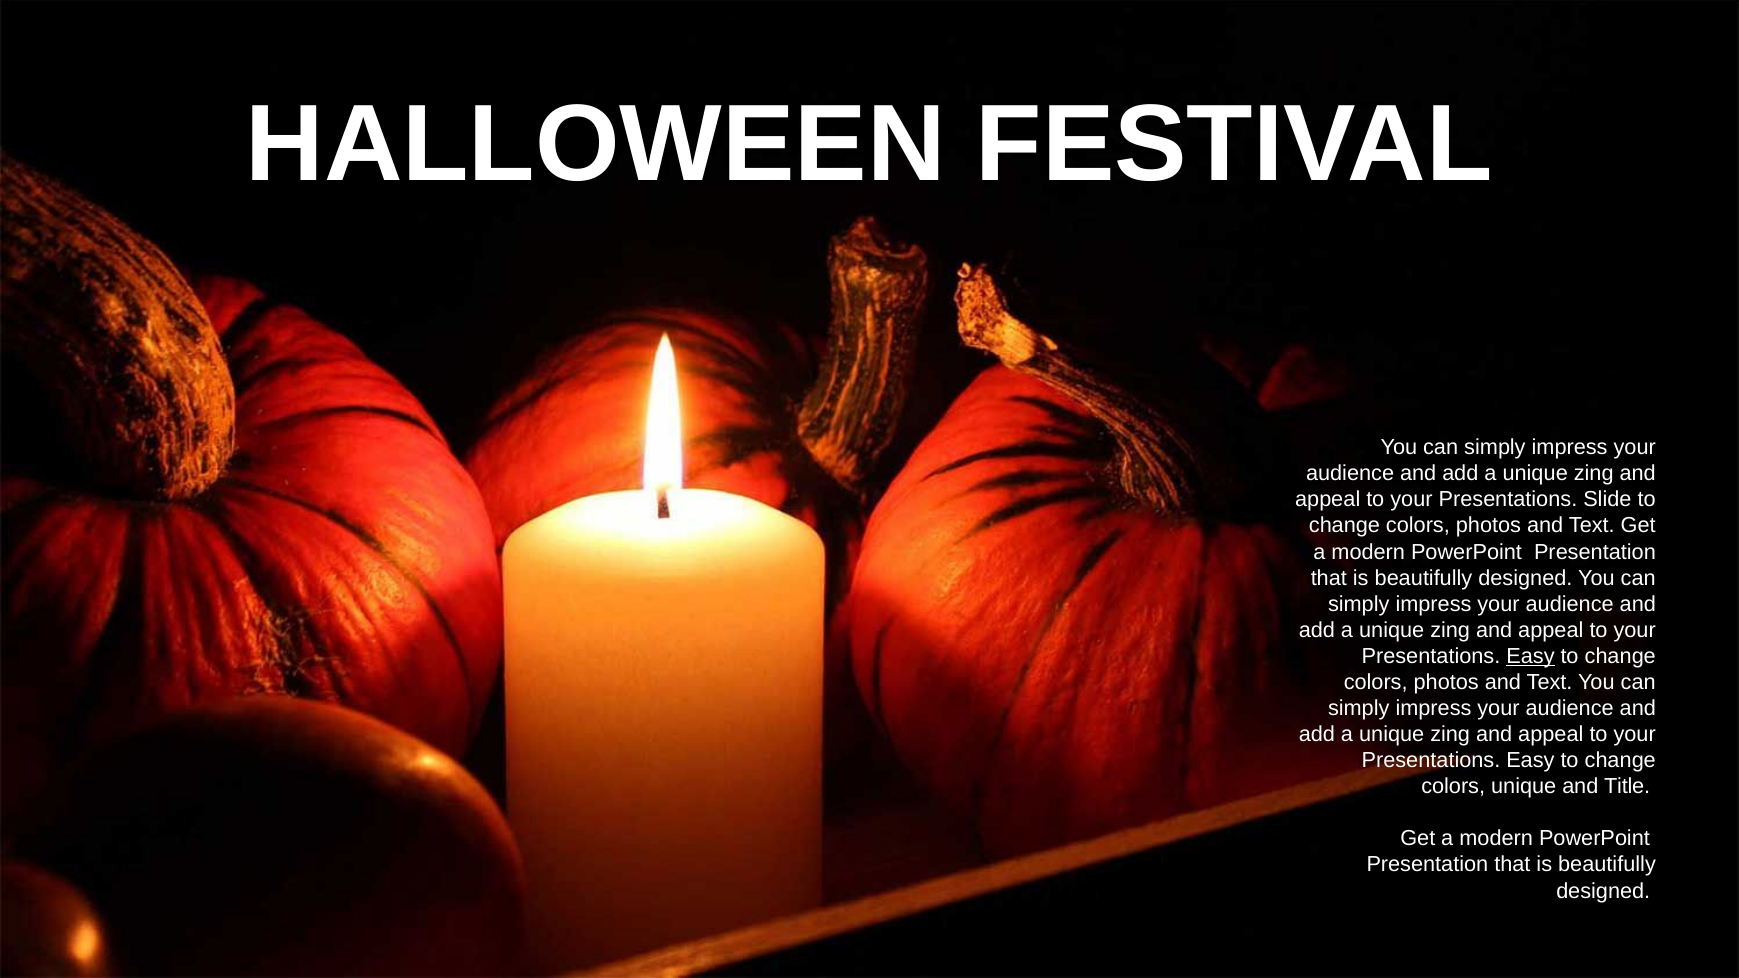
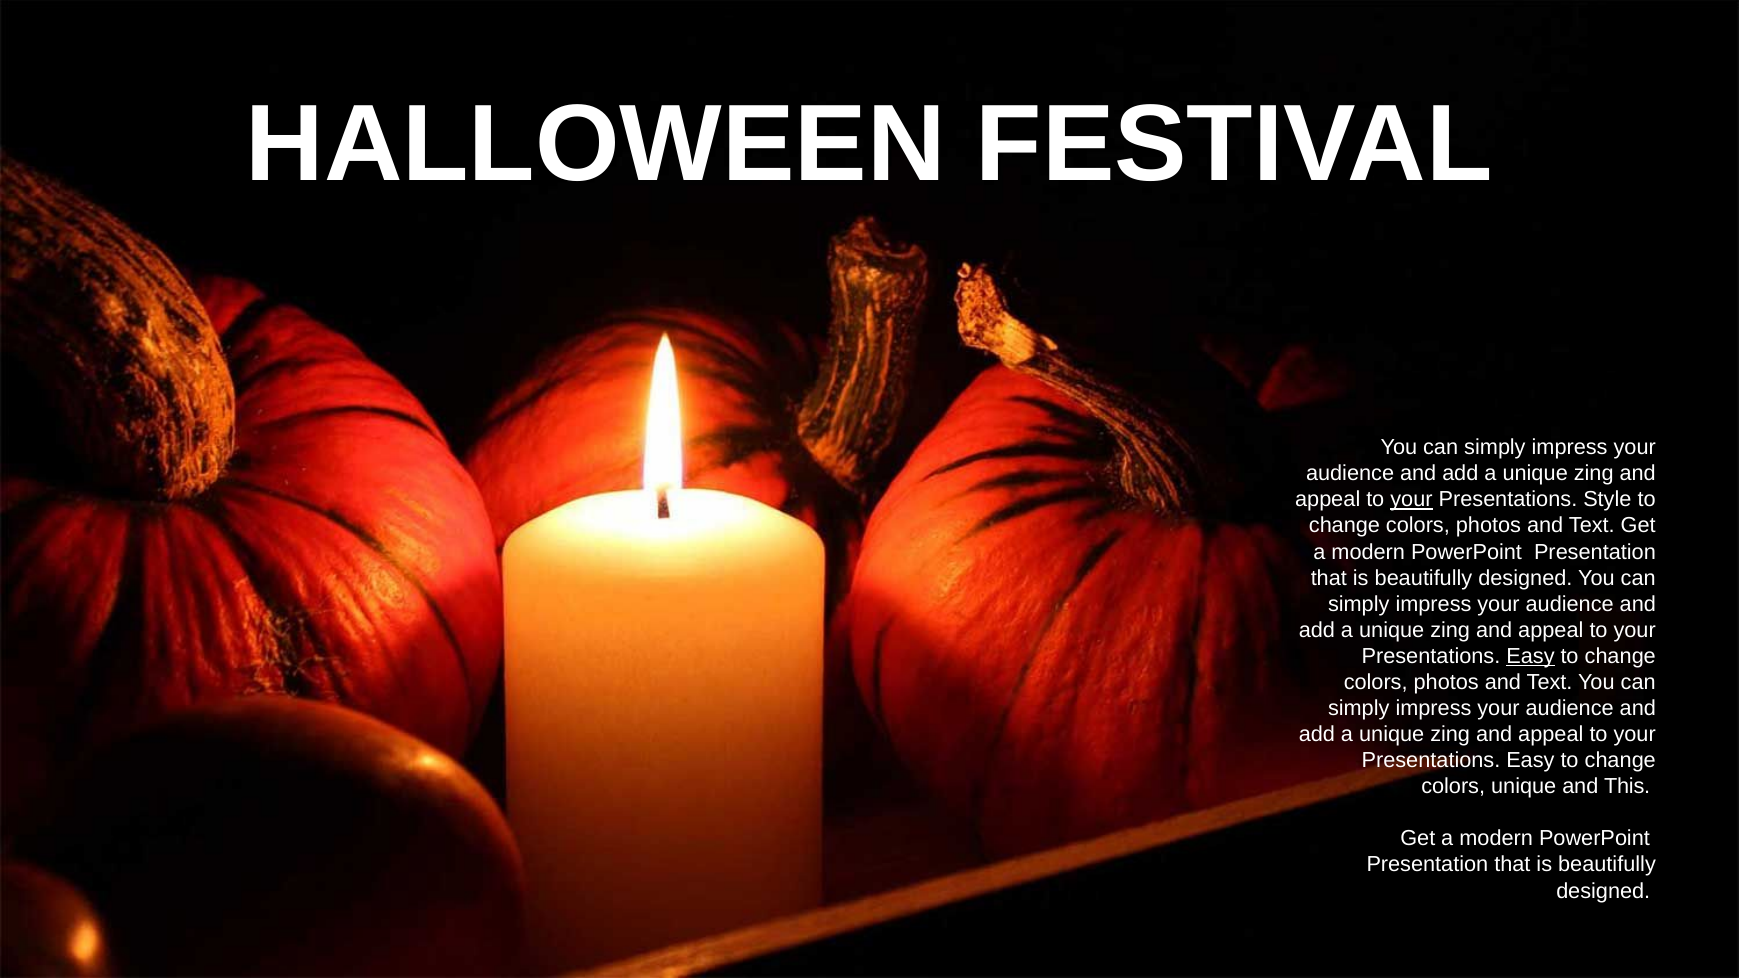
your at (1412, 500) underline: none -> present
Slide: Slide -> Style
Title: Title -> This
